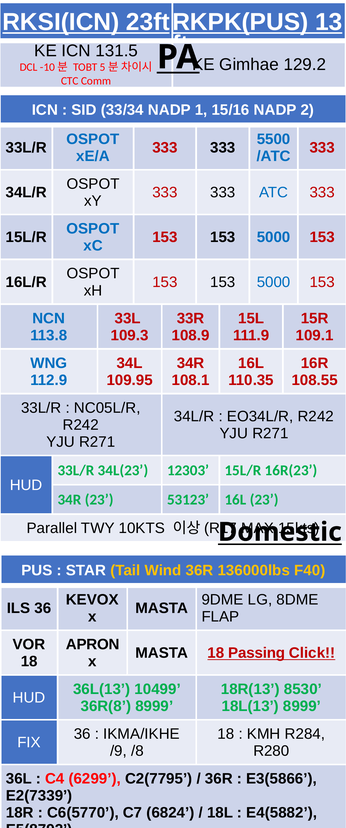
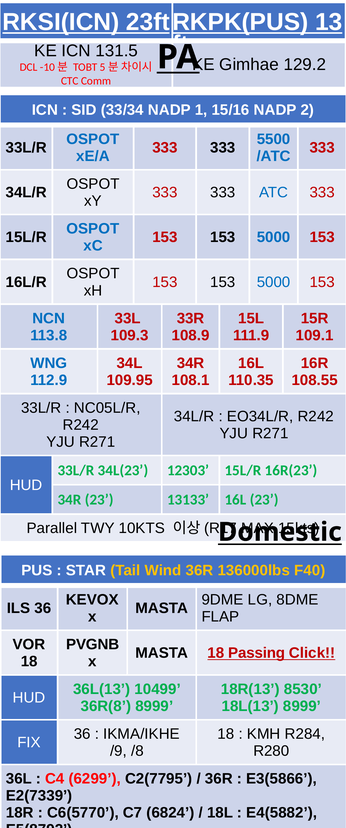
53123: 53123 -> 13133
APRON: APRON -> PVGNB
